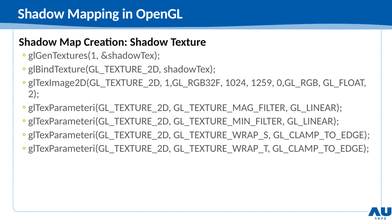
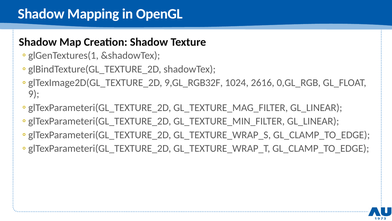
1,GL_RGB32F: 1,GL_RGB32F -> 9,GL_RGB32F
1259: 1259 -> 2616
2: 2 -> 9
